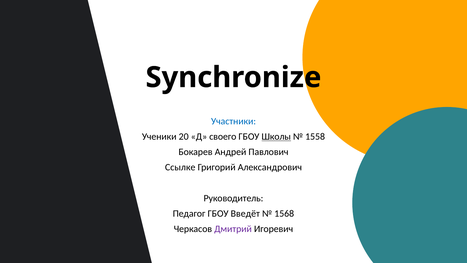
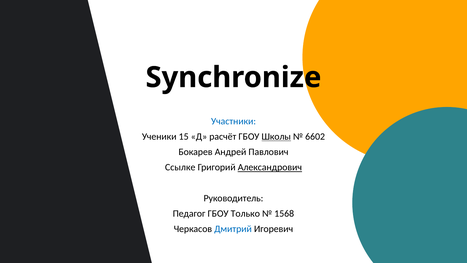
20: 20 -> 15
своего: своего -> расчёт
1558: 1558 -> 6602
Александрович underline: none -> present
Введёт: Введёт -> Только
Дмитрий colour: purple -> blue
